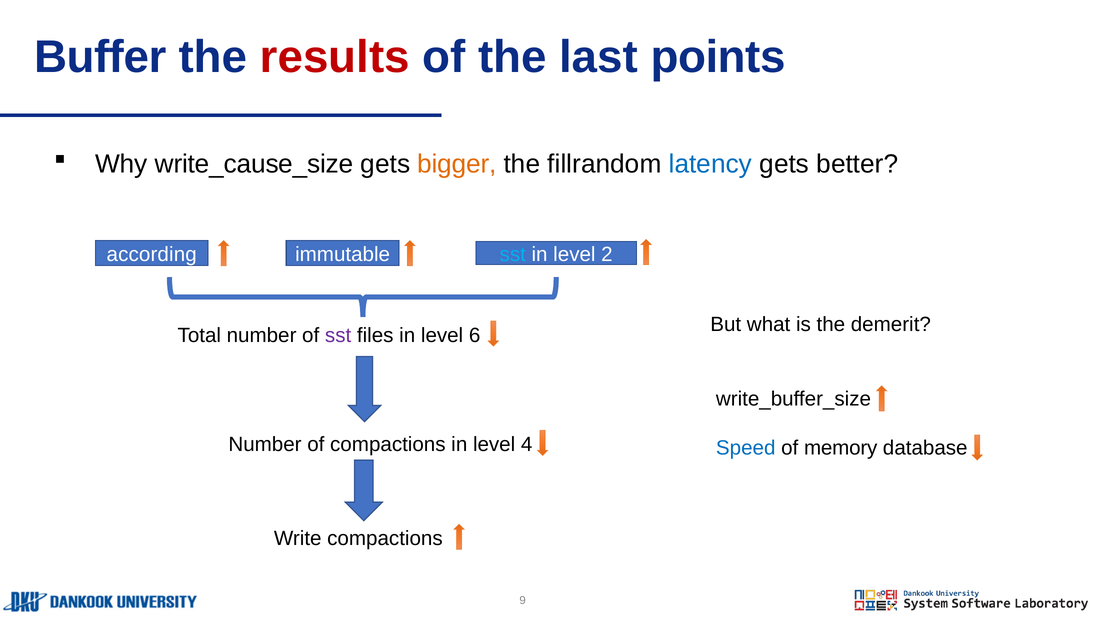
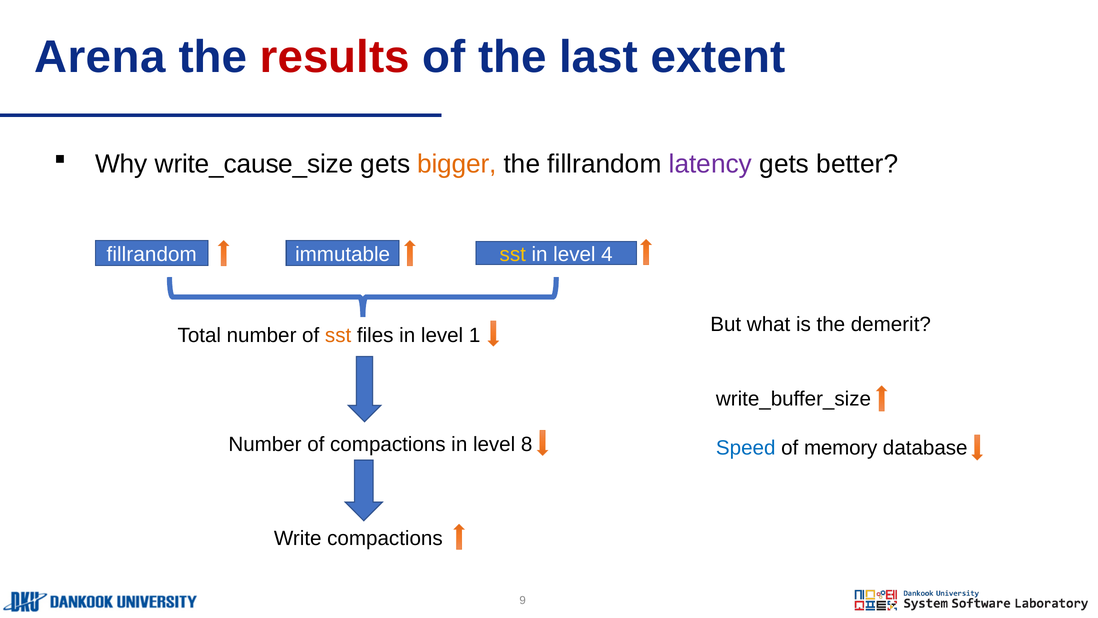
Buffer: Buffer -> Arena
points: points -> extent
latency colour: blue -> purple
according at (152, 254): according -> fillrandom
sst at (513, 254) colour: light blue -> yellow
2: 2 -> 4
sst at (338, 335) colour: purple -> orange
6: 6 -> 1
4: 4 -> 8
